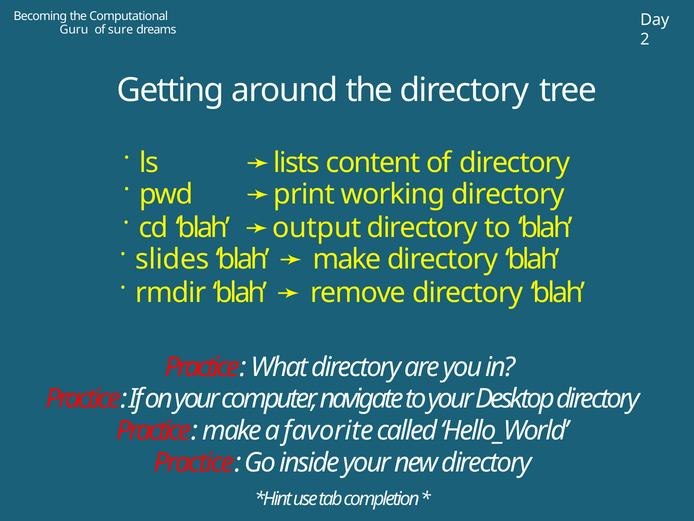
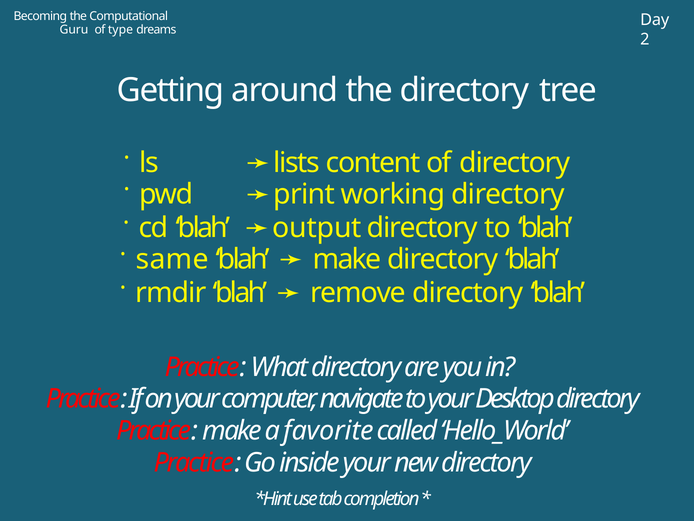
sure: sure -> type
slides: slides -> same
